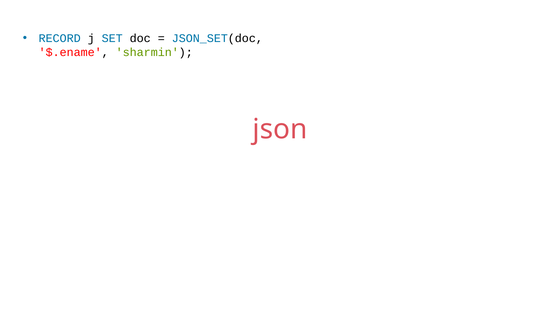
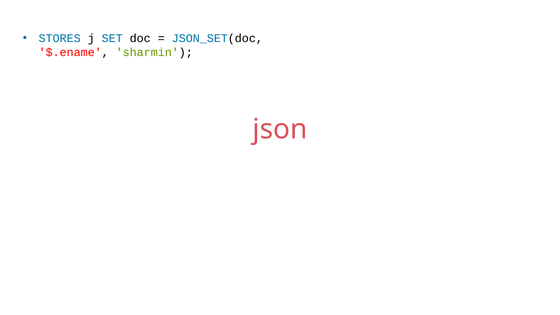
RECORD: RECORD -> STORES
